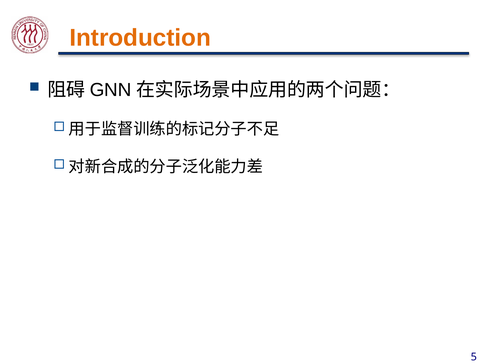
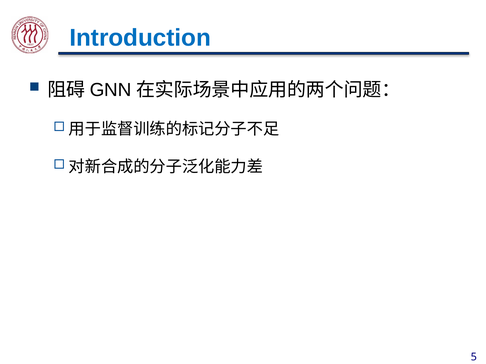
Introduction colour: orange -> blue
